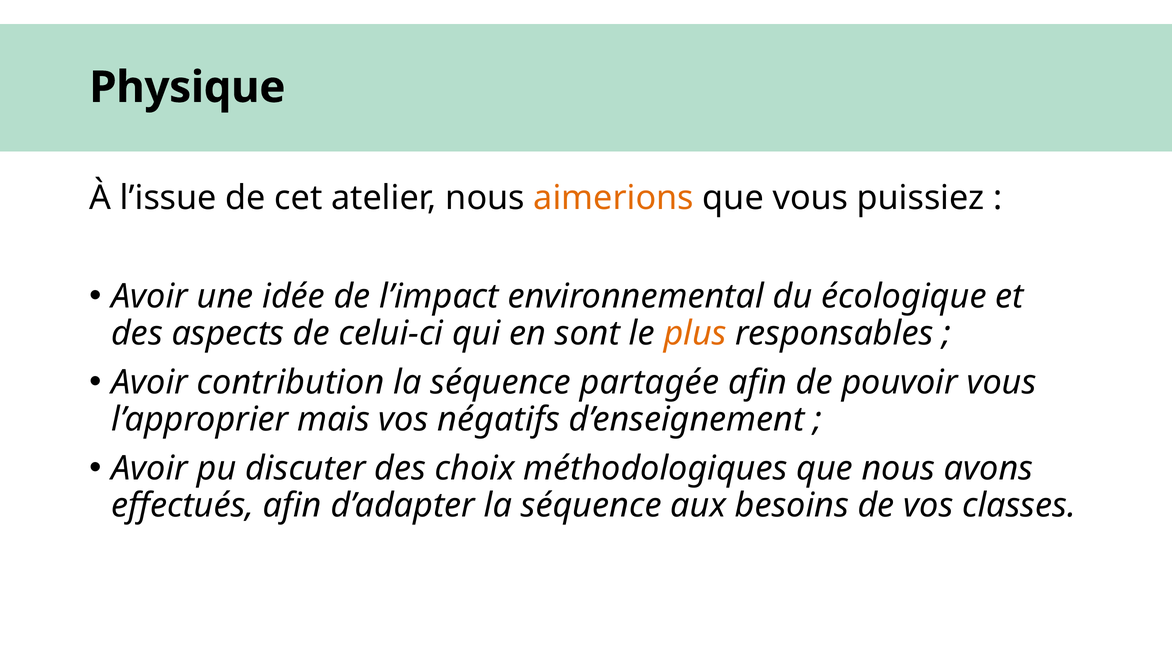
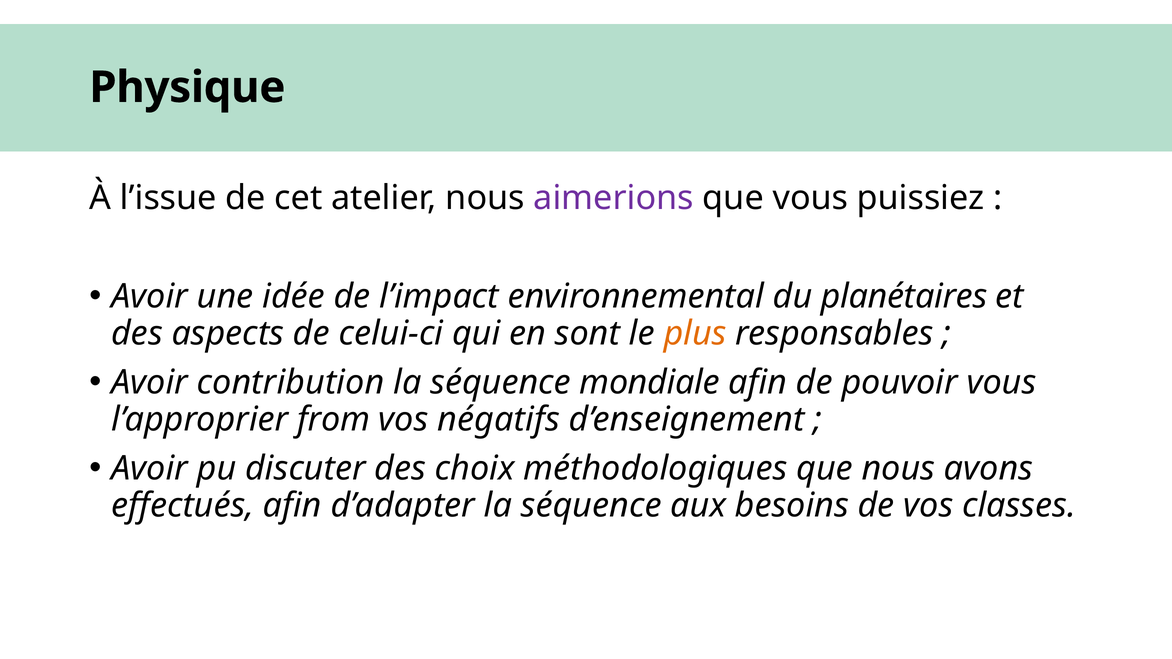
aimerions colour: orange -> purple
écologique: écologique -> planétaires
partagée: partagée -> mondiale
mais: mais -> from
